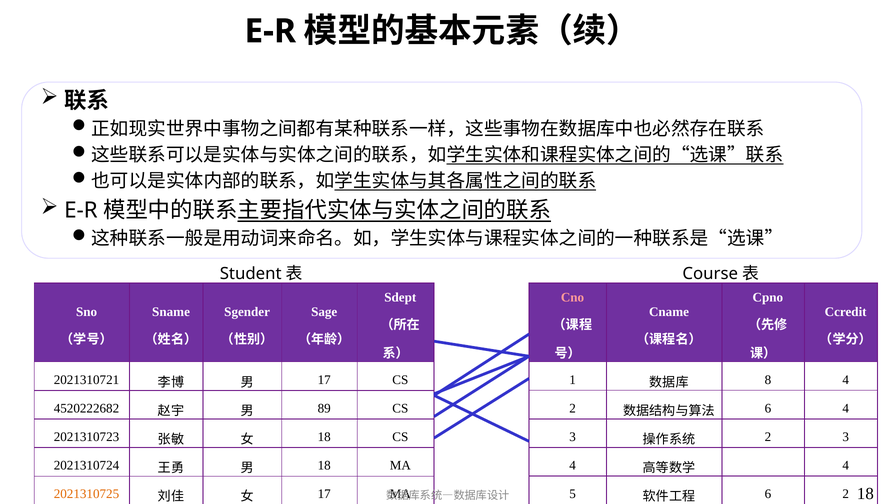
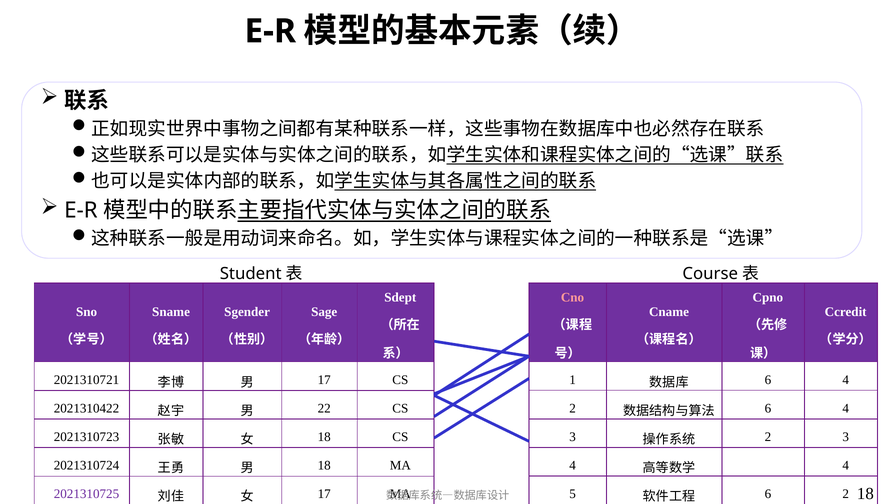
8 at (768, 380): 8 -> 6
4520222682: 4520222682 -> 2021310422
89: 89 -> 22
2021310725 colour: orange -> purple
